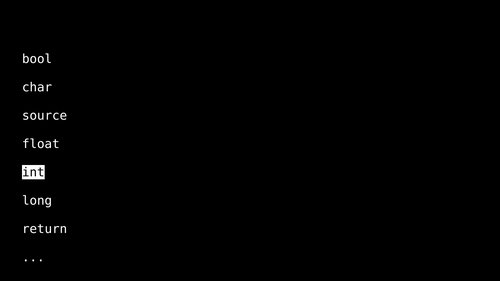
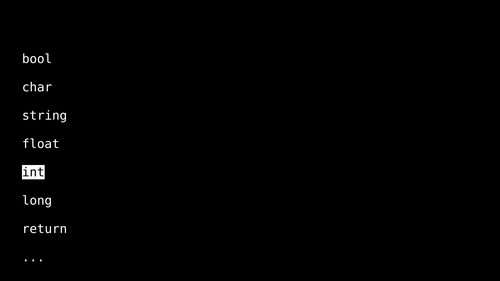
source: source -> string
